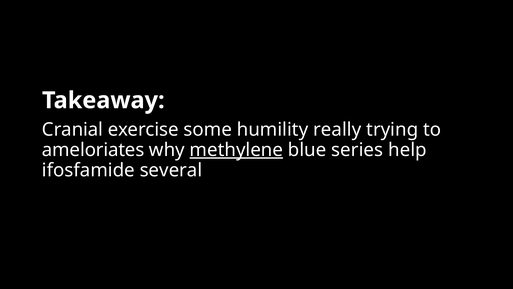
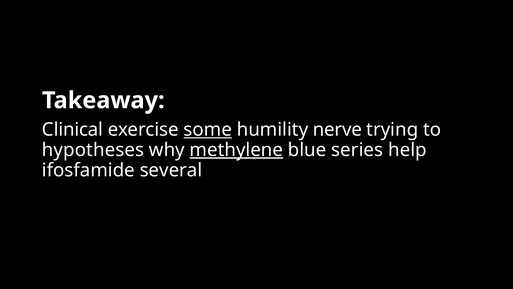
Cranial: Cranial -> Clinical
some underline: none -> present
really: really -> nerve
ameloriates: ameloriates -> hypotheses
